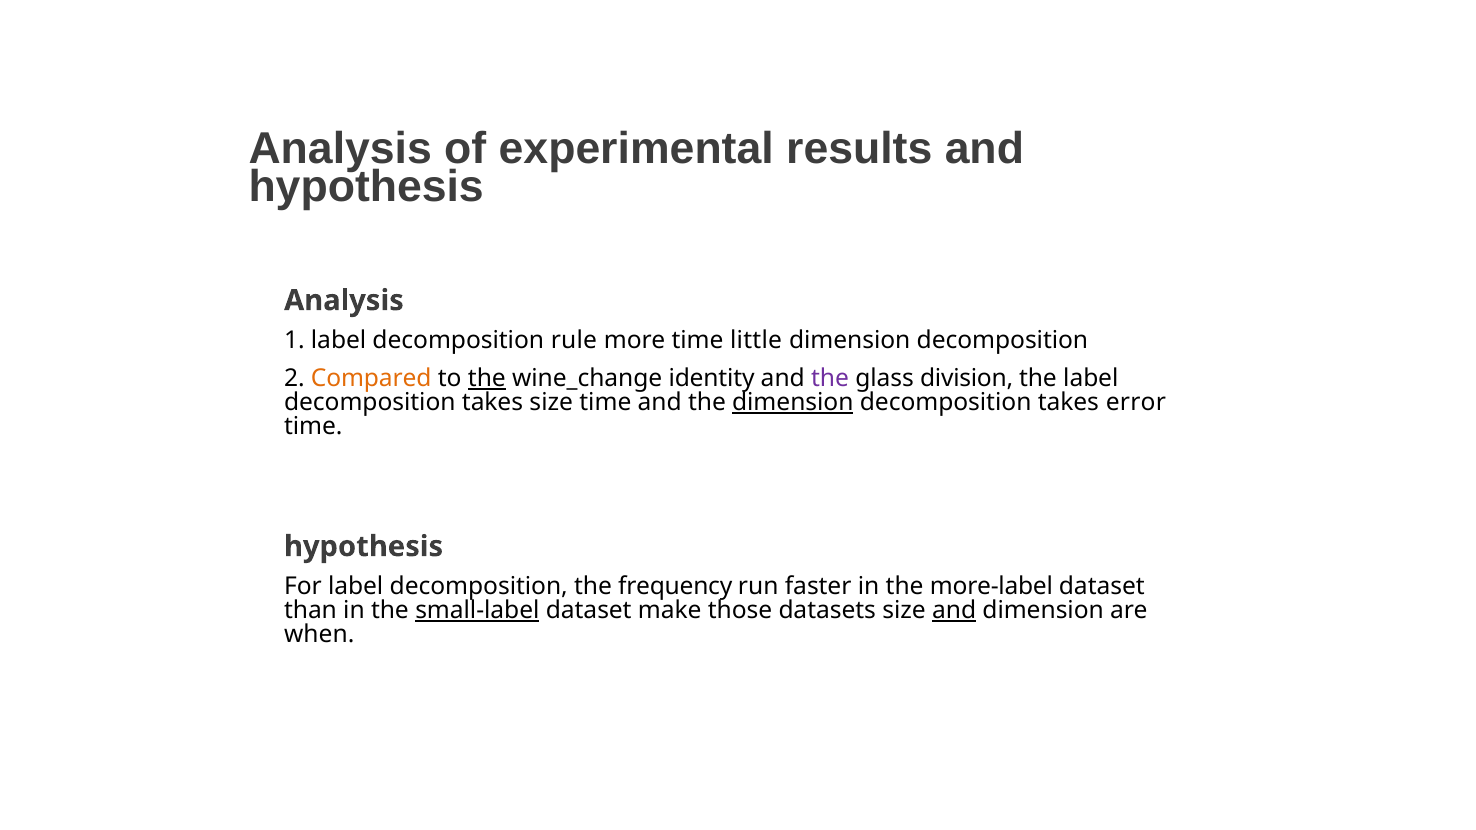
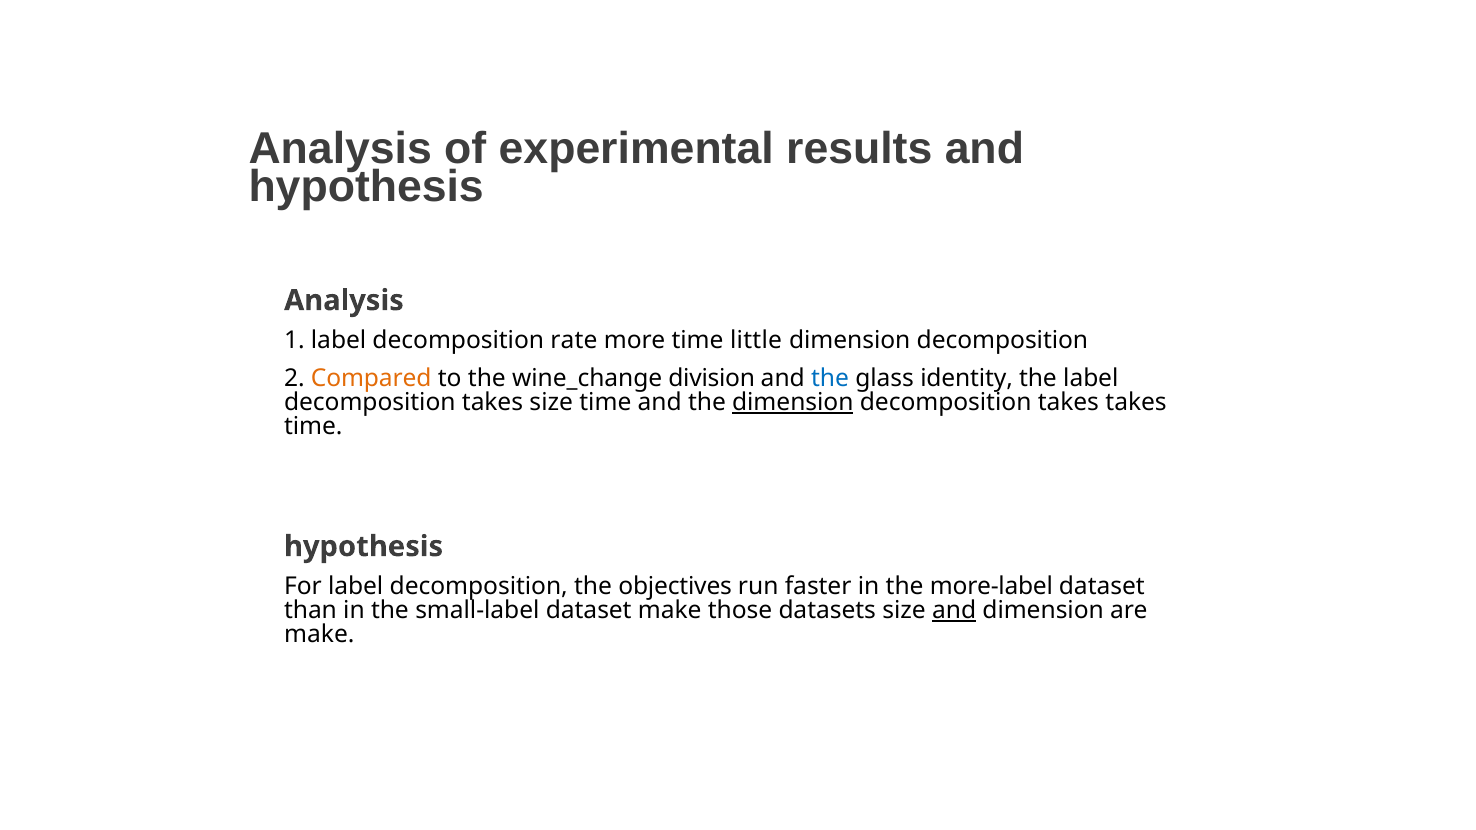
rule: rule -> rate
the at (487, 378) underline: present -> none
identity: identity -> division
the at (830, 378) colour: purple -> blue
division: division -> identity
takes error: error -> takes
frequency: frequency -> objectives
small-label underline: present -> none
when at (319, 635): when -> make
